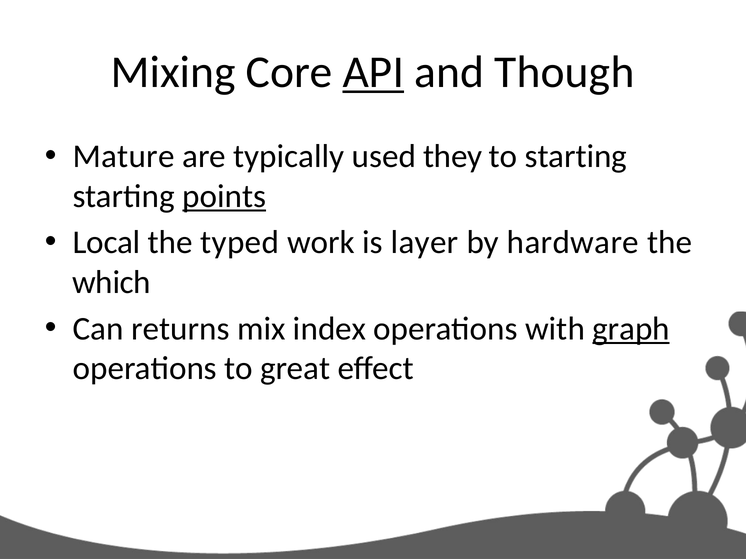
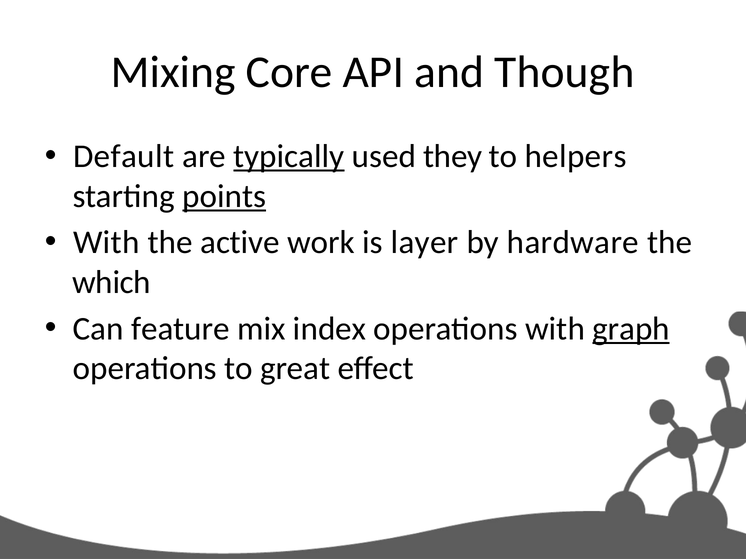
API underline: present -> none
Mature: Mature -> Default
typically underline: none -> present
to starting: starting -> helpers
Local at (107, 243): Local -> With
typed: typed -> active
returns: returns -> feature
